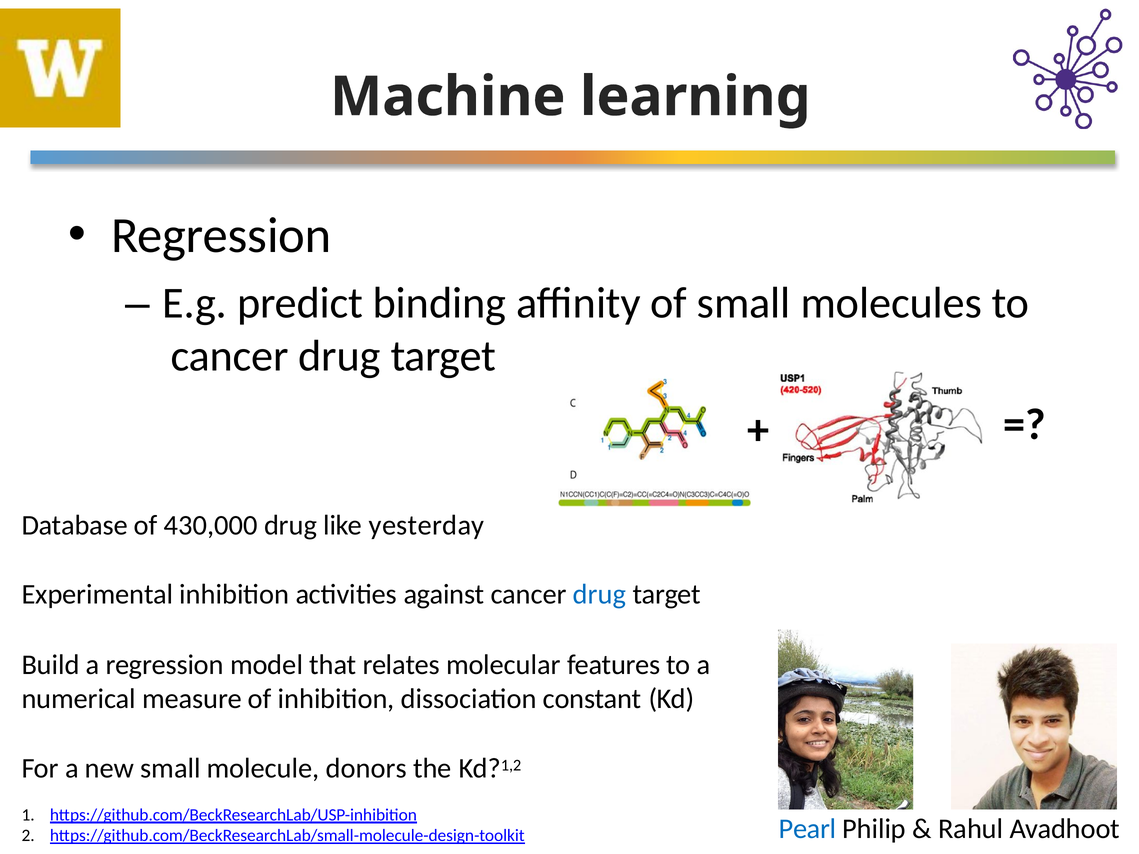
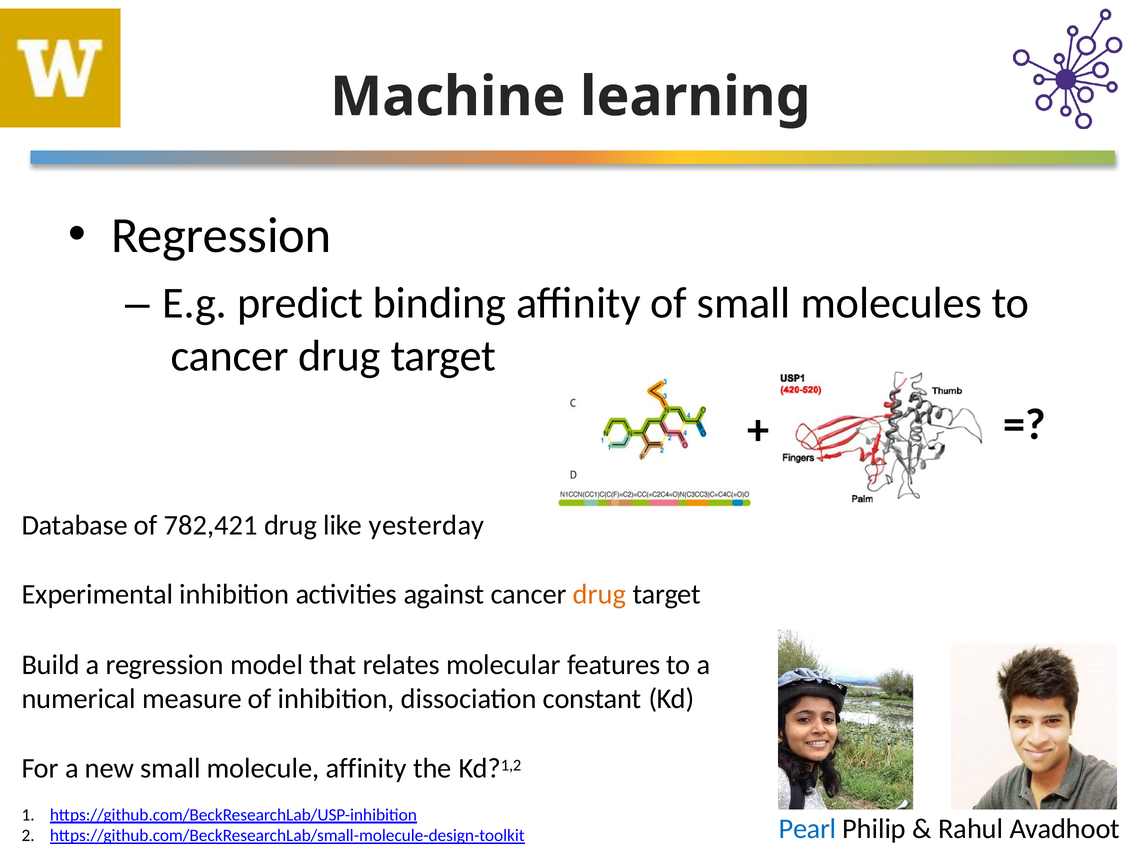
430,000: 430,000 -> 782,421
drug at (599, 595) colour: blue -> orange
molecule donors: donors -> affinity
